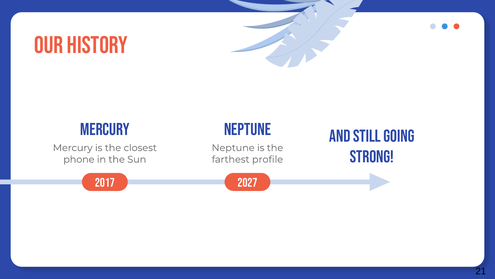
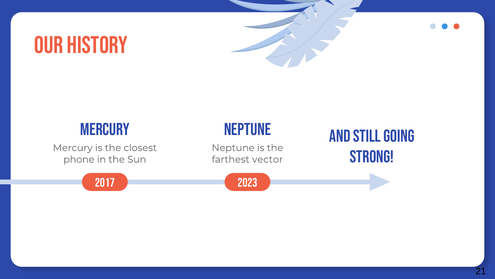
profile: profile -> vector
2027: 2027 -> 2023
